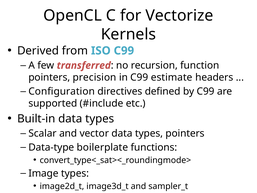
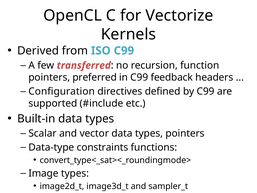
precision: precision -> preferred
estimate: estimate -> feedback
boilerplate: boilerplate -> constraints
